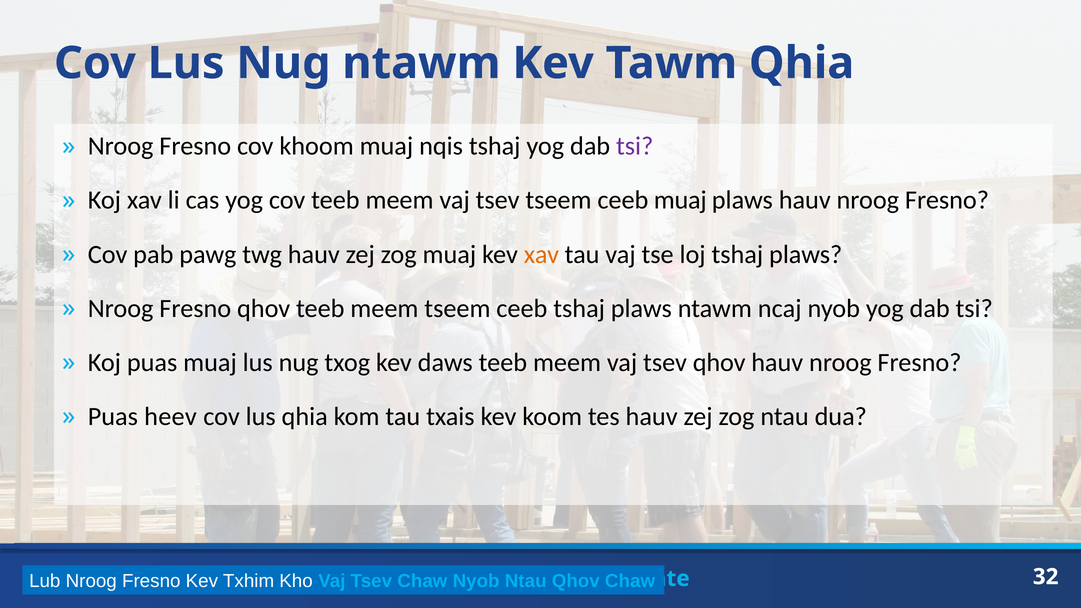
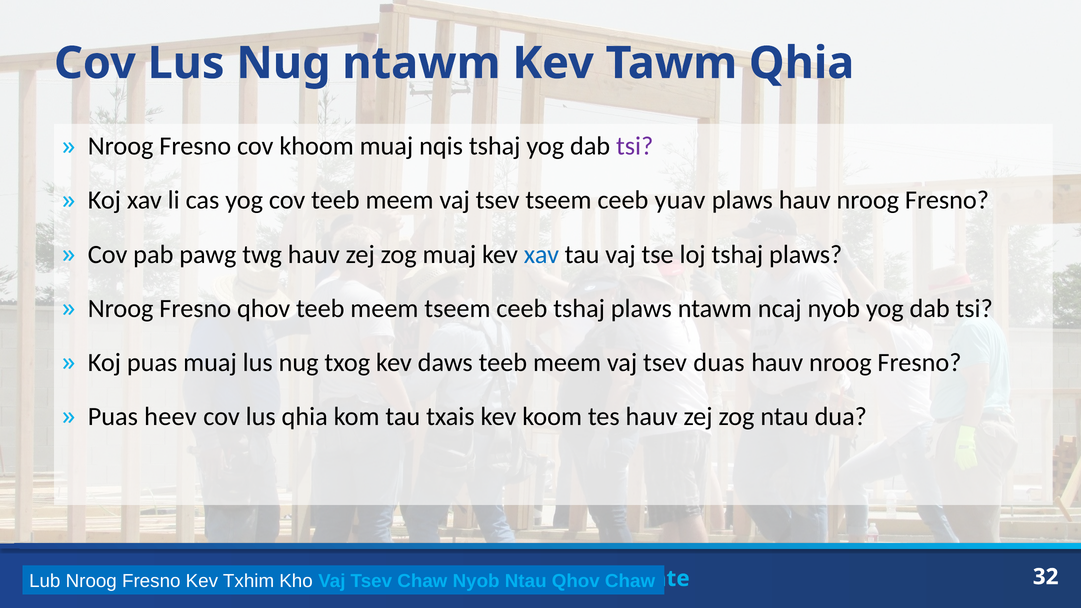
ceeb muaj: muaj -> yuav
xav at (541, 254) colour: orange -> blue
tsev qhov: qhov -> duas
